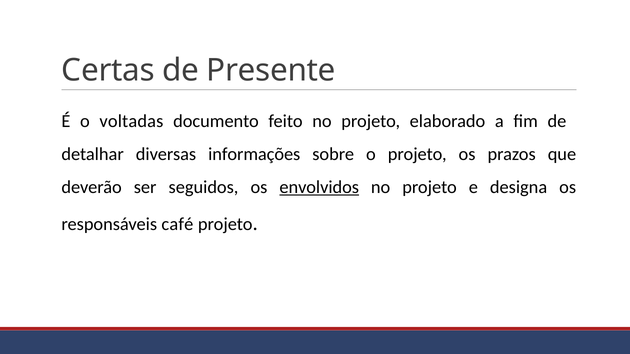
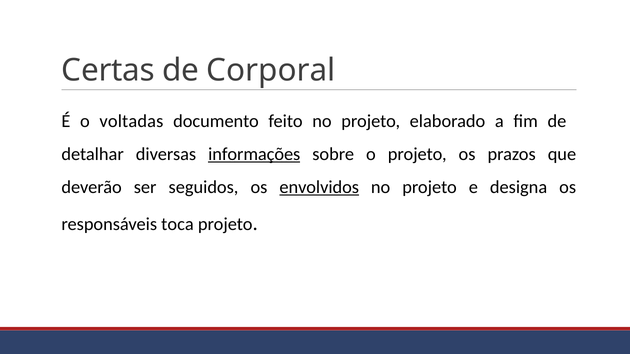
Presente: Presente -> Corporal
informações underline: none -> present
café: café -> toca
